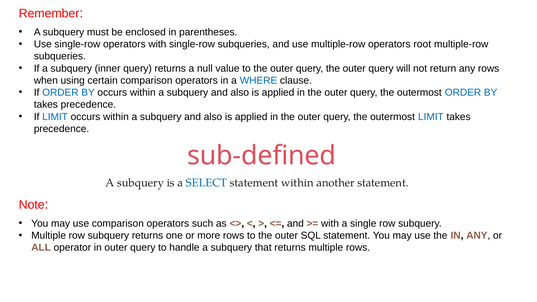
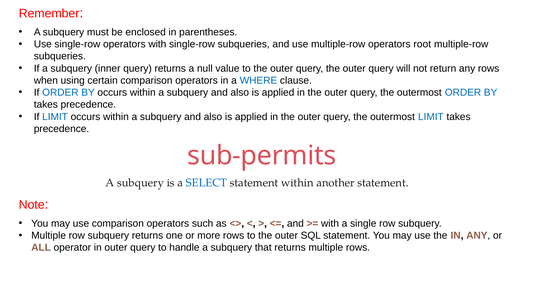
sub-defined: sub-defined -> sub-permits
